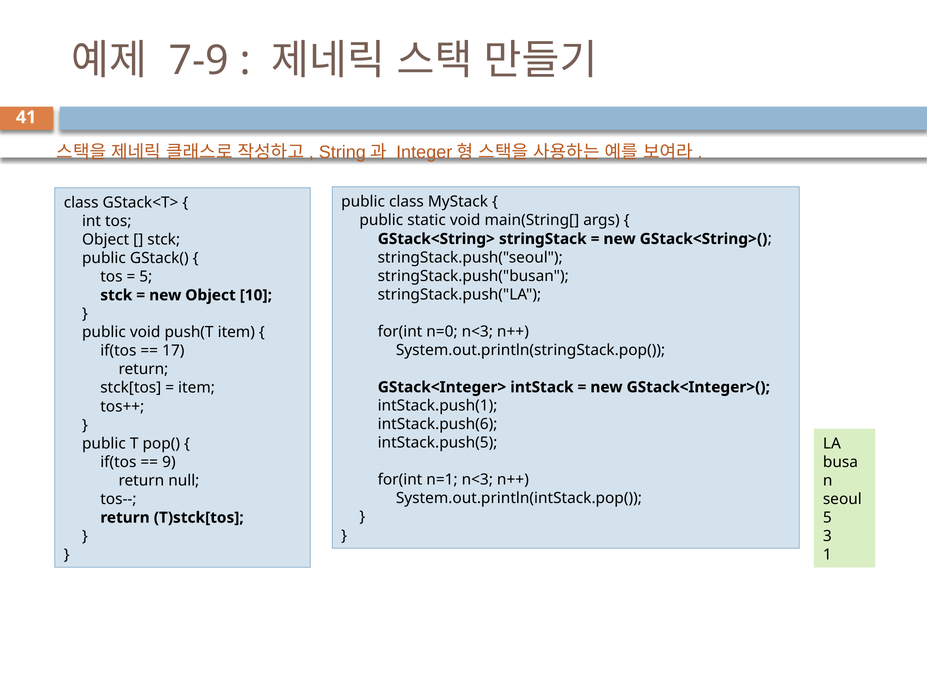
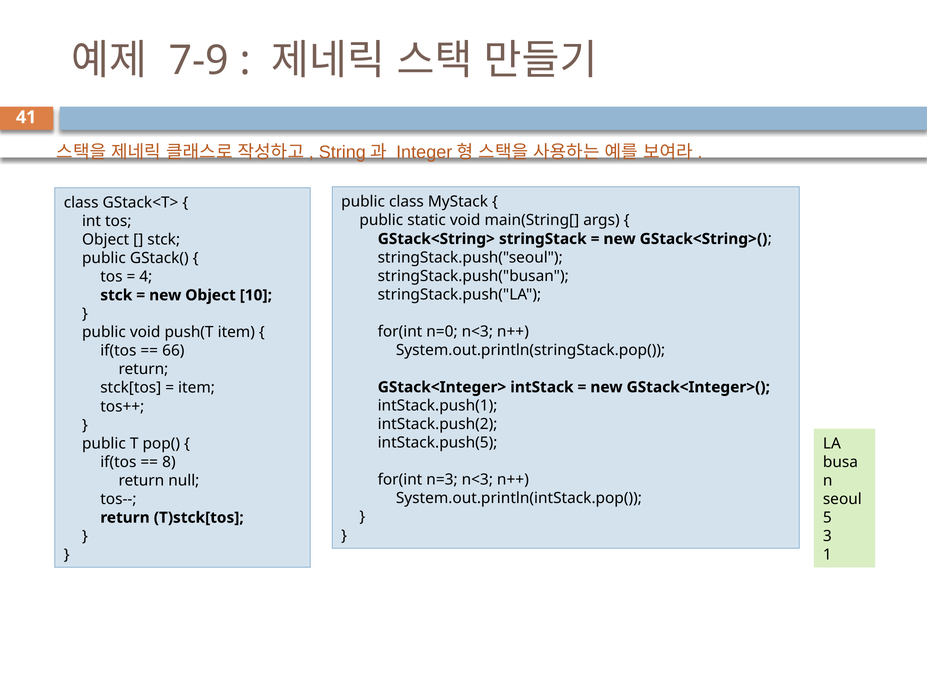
5 at (146, 277): 5 -> 4
17: 17 -> 66
intStack.push(6: intStack.push(6 -> intStack.push(2
9: 9 -> 8
n=1: n=1 -> n=3
